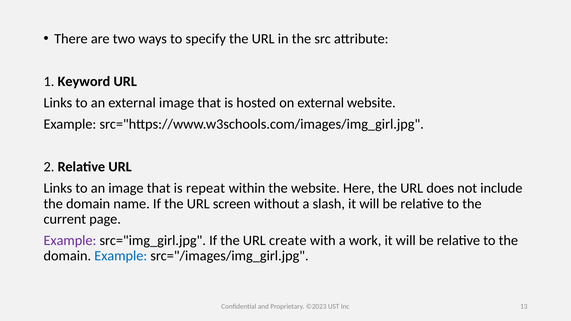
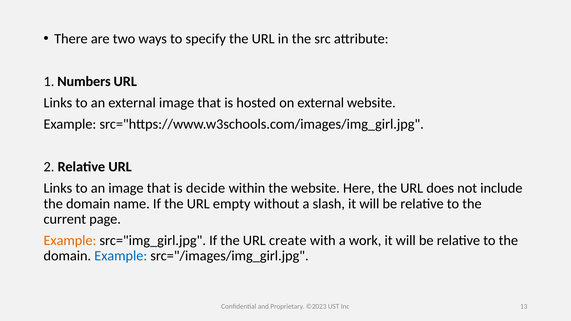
Keyword: Keyword -> Numbers
repeat: repeat -> decide
screen: screen -> empty
Example at (70, 241) colour: purple -> orange
